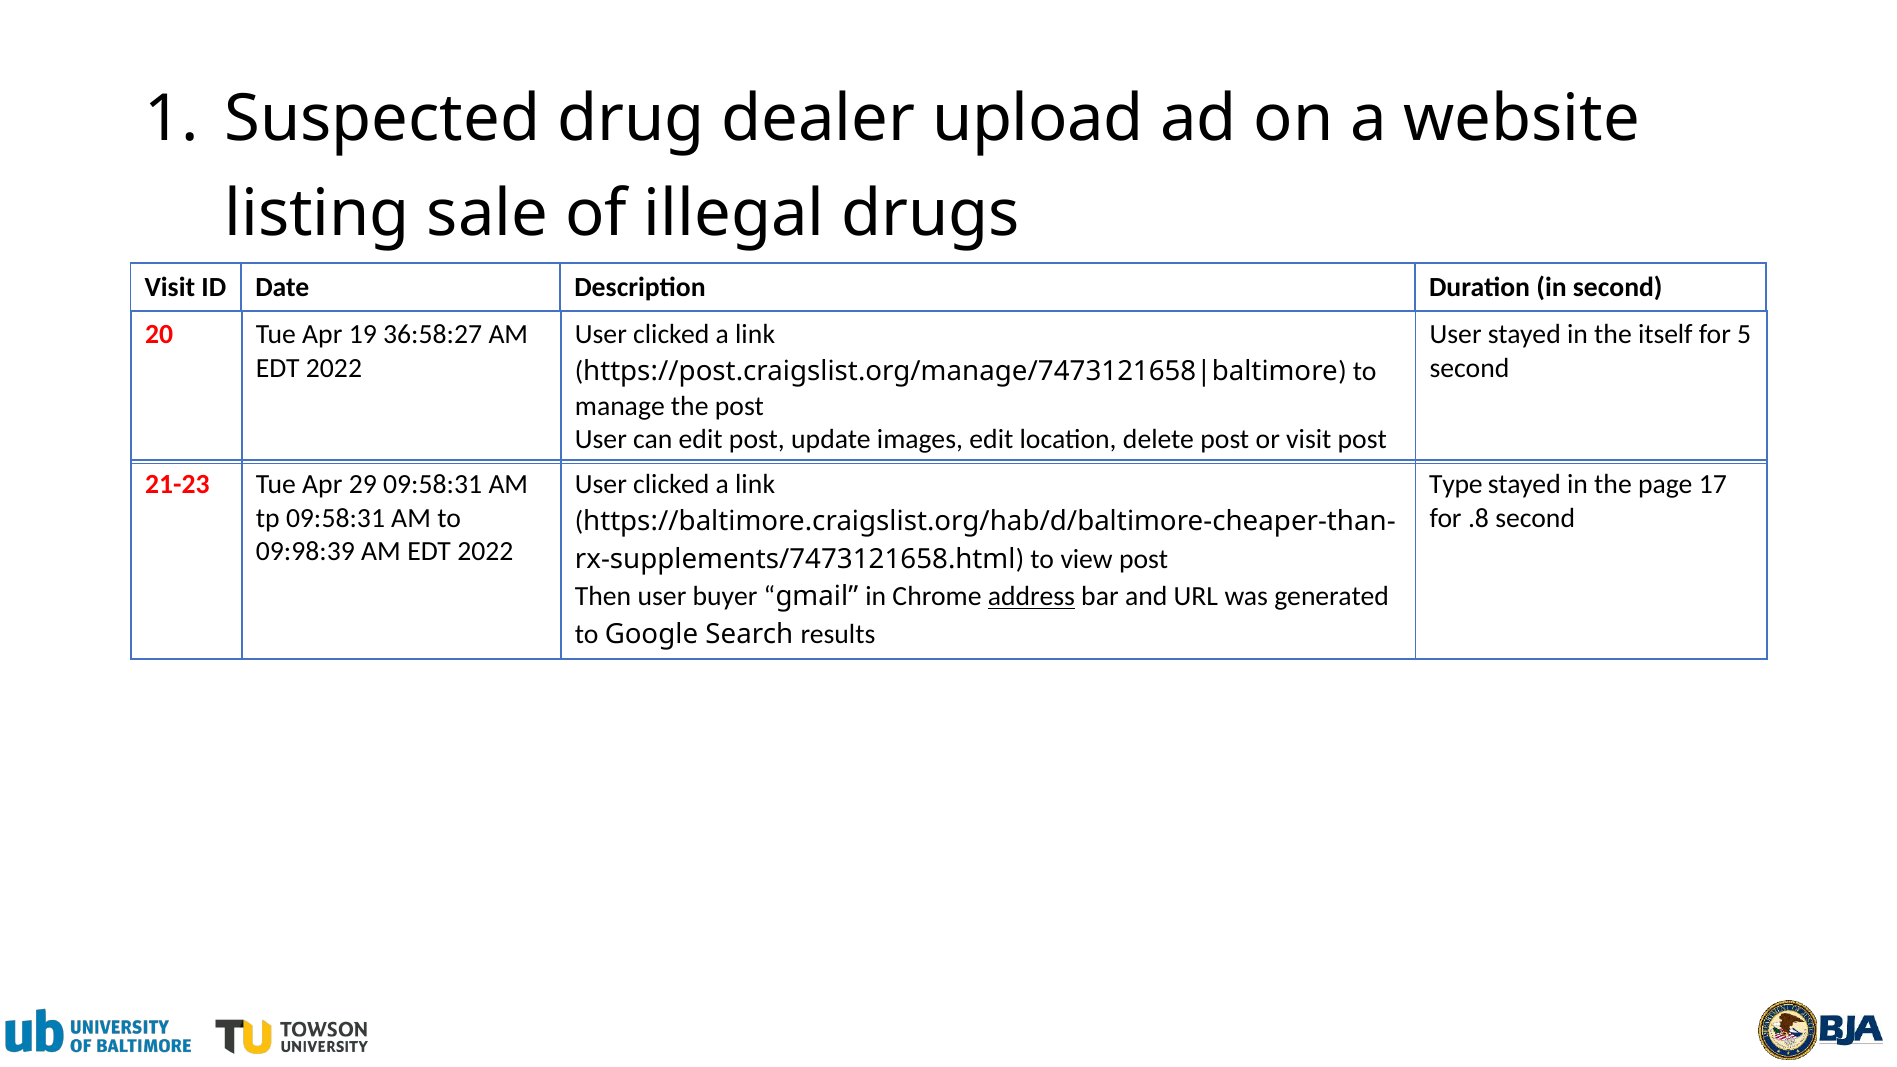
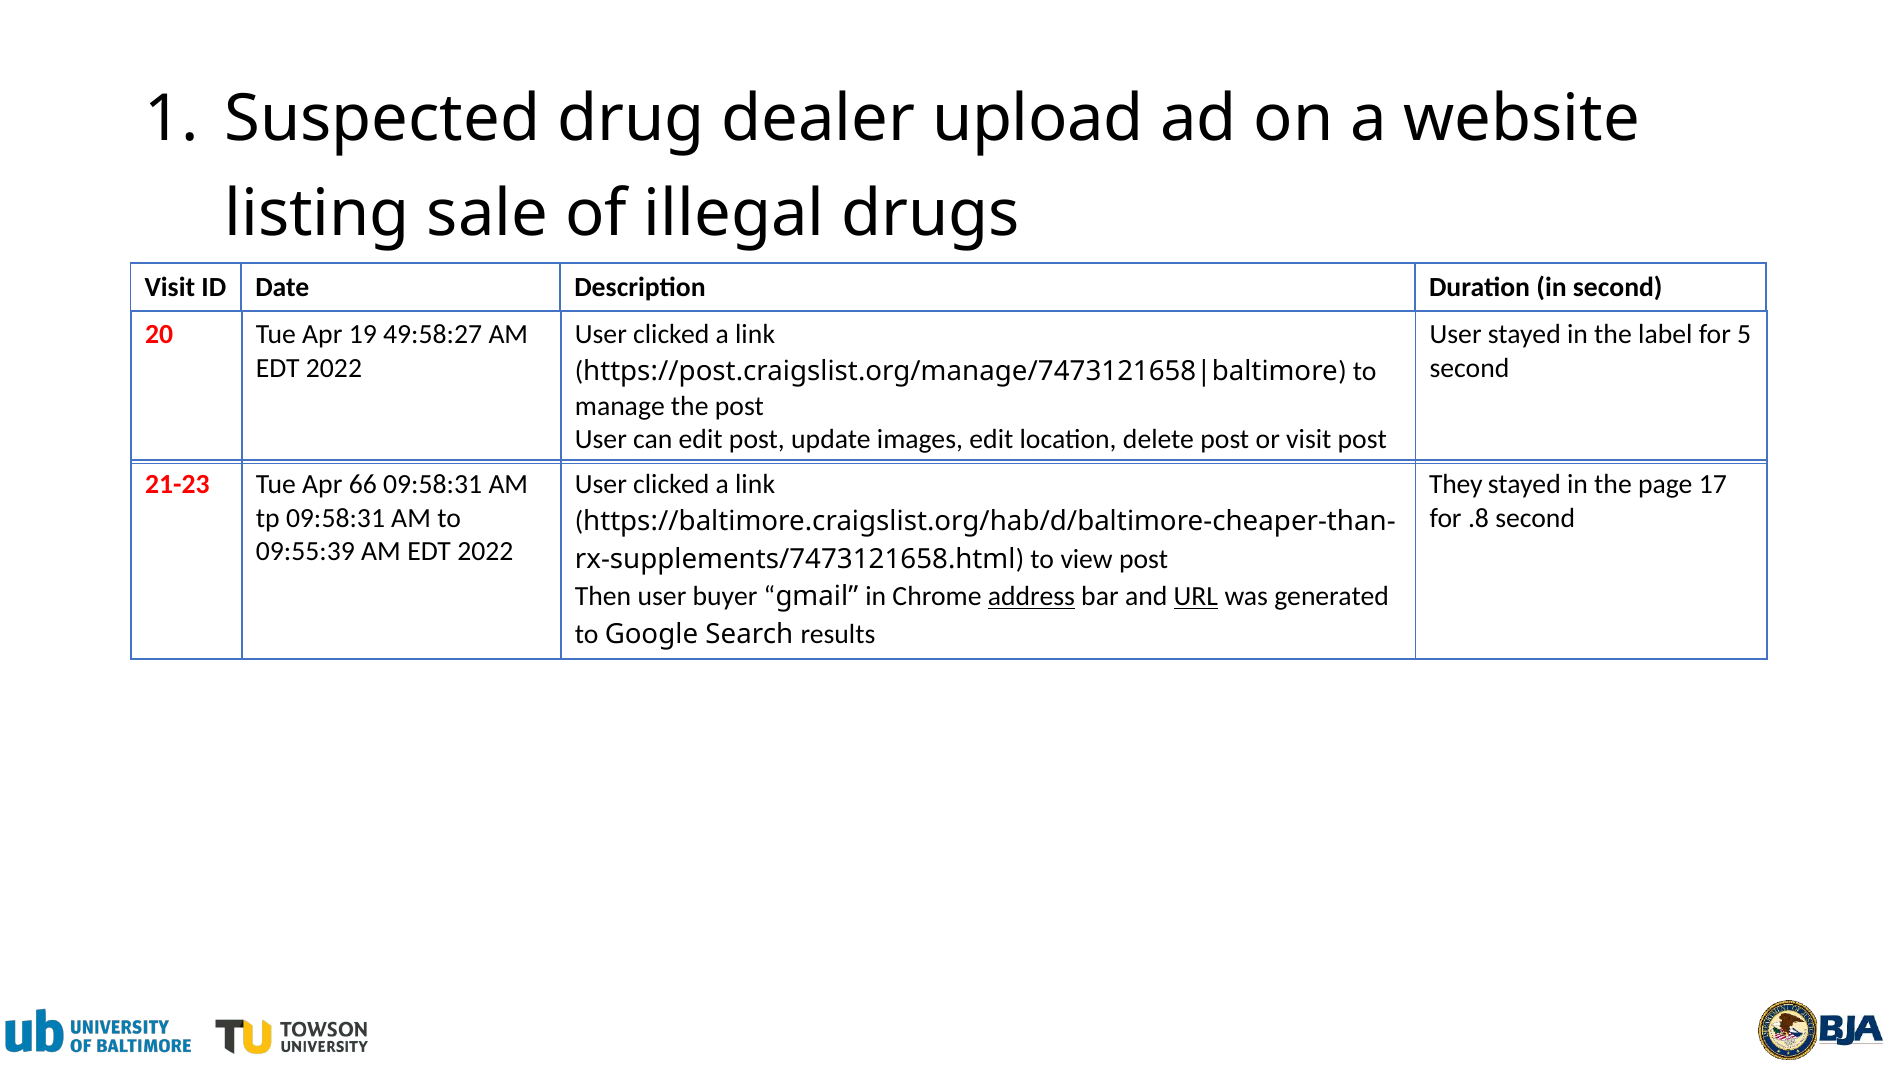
36:58:27: 36:58:27 -> 49:58:27
itself: itself -> label
29: 29 -> 66
Type: Type -> They
09:98:39: 09:98:39 -> 09:55:39
URL underline: none -> present
